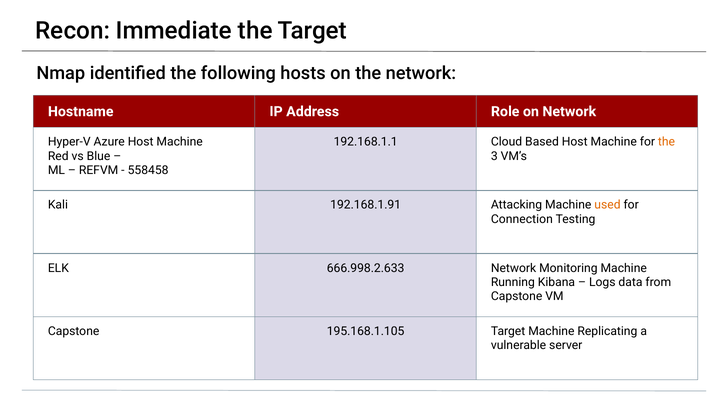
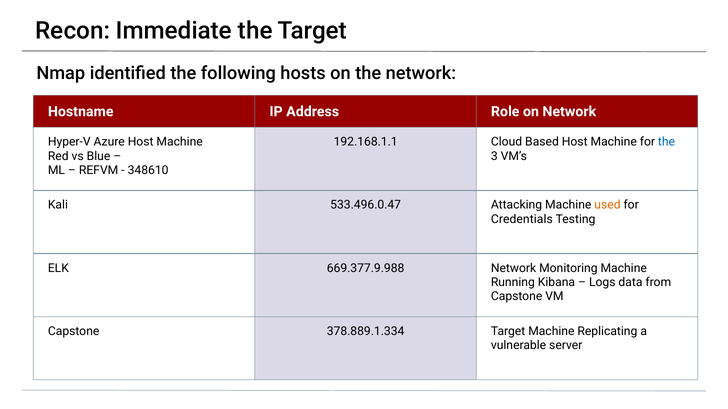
the at (667, 142) colour: orange -> blue
558458: 558458 -> 348610
192.168.1.91: 192.168.1.91 -> 533.496.0.47
Connection: Connection -> Credentials
666.998.2.633: 666.998.2.633 -> 669.377.9.988
195.168.1.105: 195.168.1.105 -> 378.889.1.334
